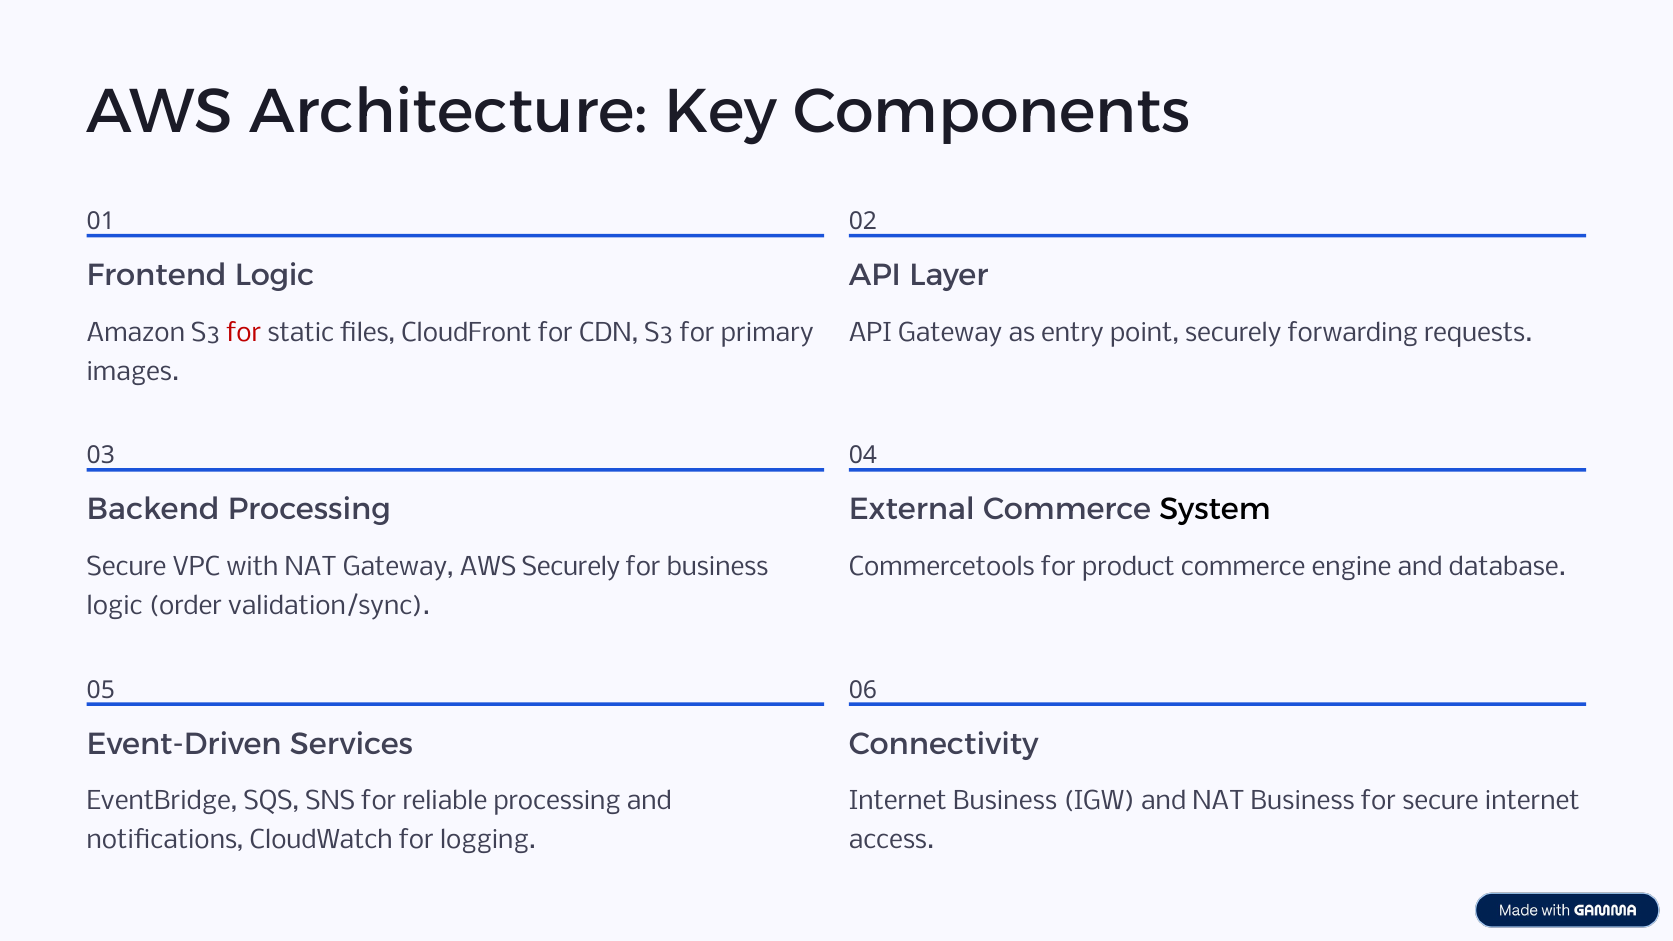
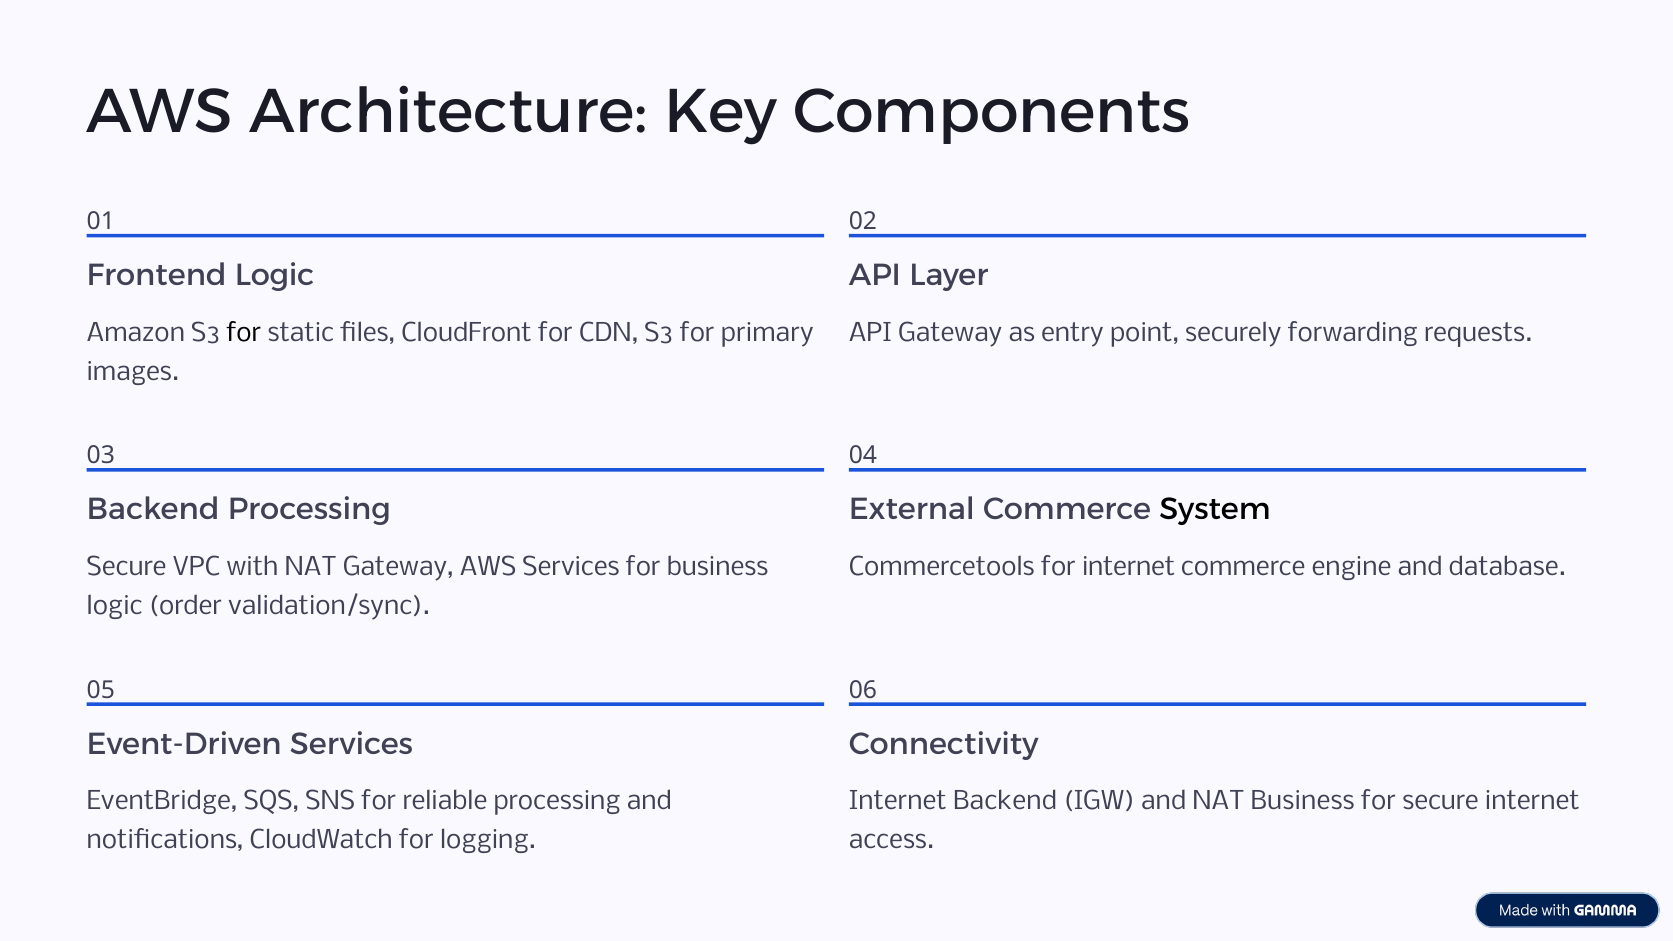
for at (244, 333) colour: red -> black
AWS Securely: Securely -> Services
for product: product -> internet
Internet Business: Business -> Backend
